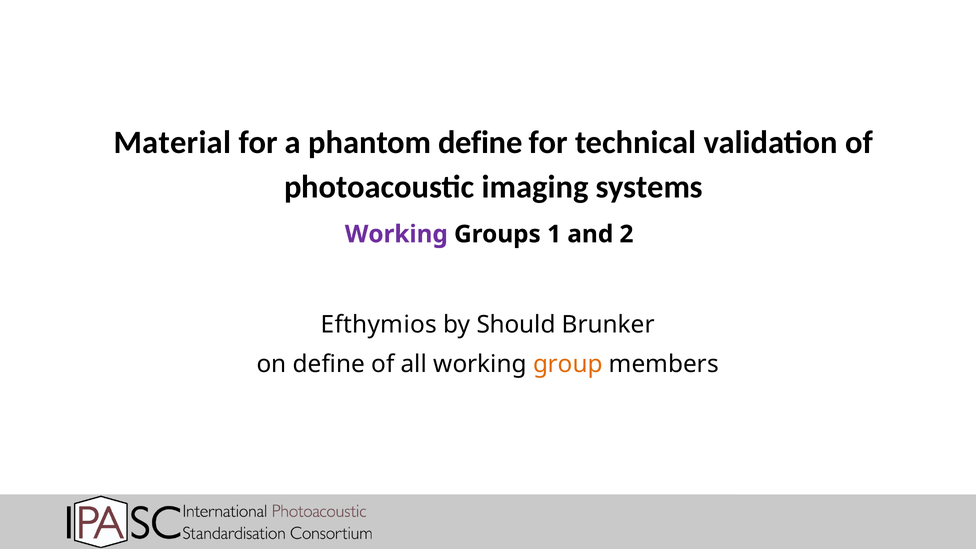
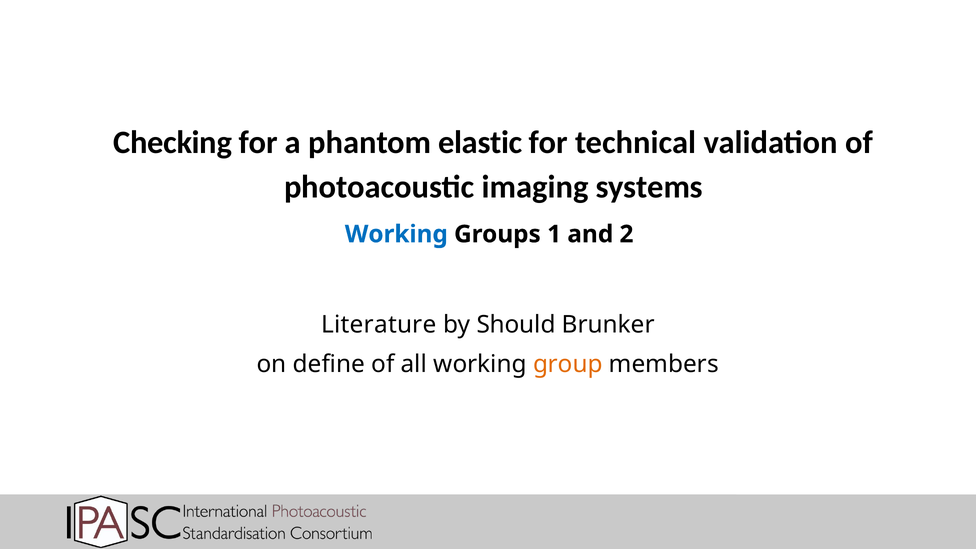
Material: Material -> Checking
phantom define: define -> elastic
Working at (396, 234) colour: purple -> blue
Efthymios: Efthymios -> Literature
